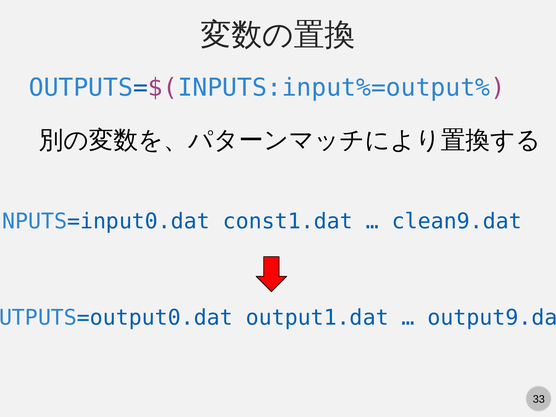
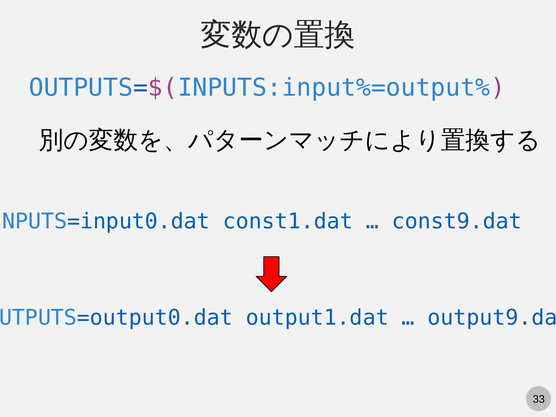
clean9.dat: clean9.dat -> const9.dat
